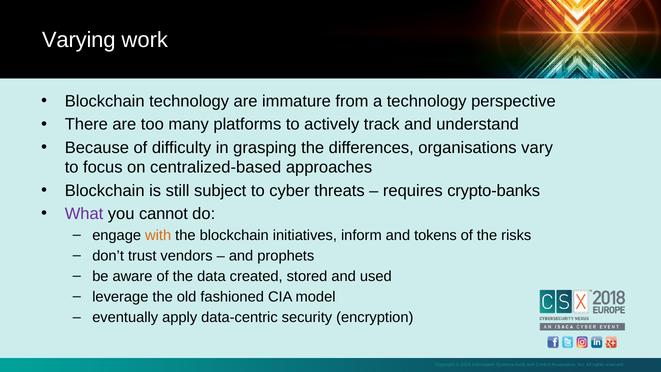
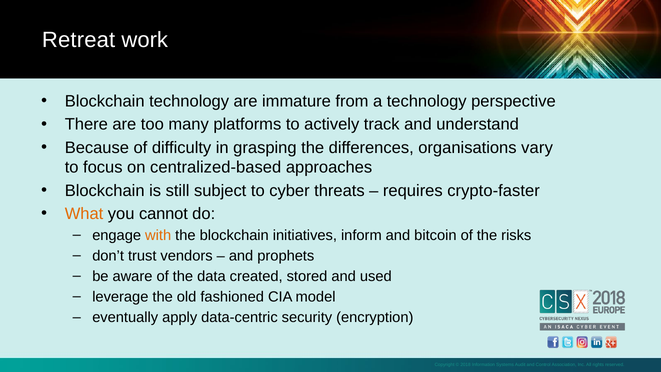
Varying: Varying -> Retreat
crypto-banks: crypto-banks -> crypto-faster
What colour: purple -> orange
tokens: tokens -> bitcoin
